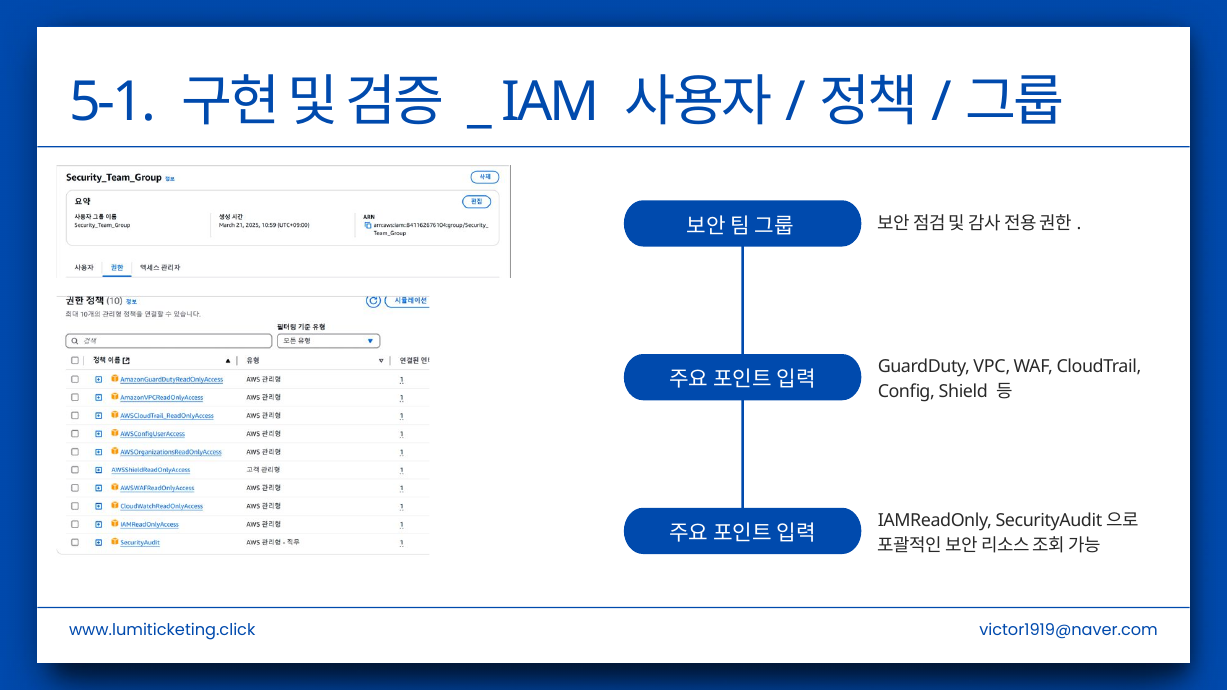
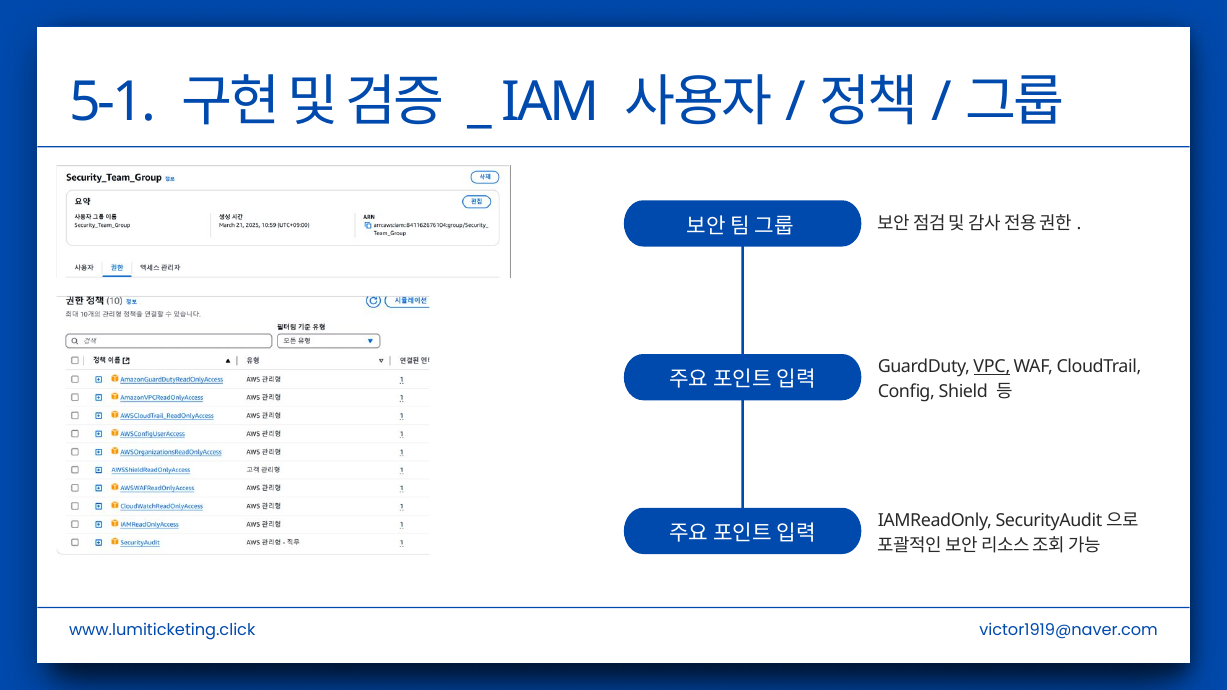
VPC underline: none -> present
